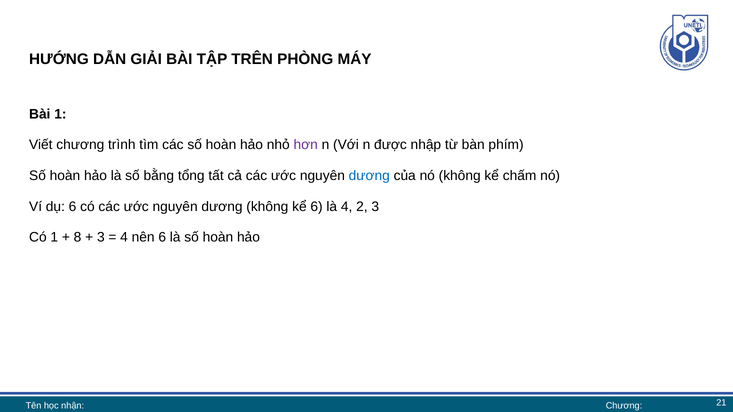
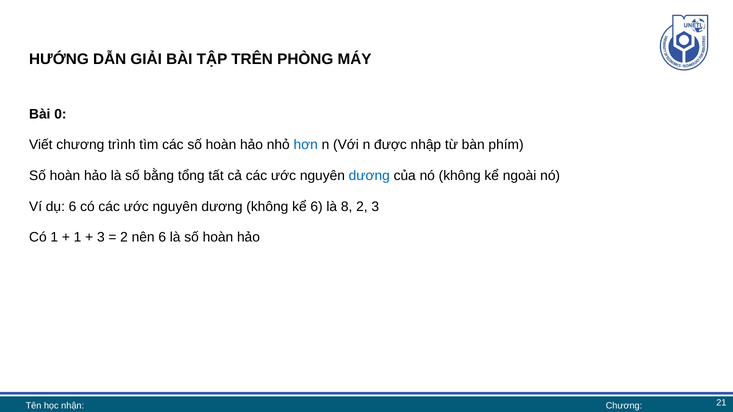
Bài 1: 1 -> 0
hơn colour: purple -> blue
chấm: chấm -> ngoài
là 4: 4 -> 8
8 at (78, 238): 8 -> 1
4 at (124, 238): 4 -> 2
